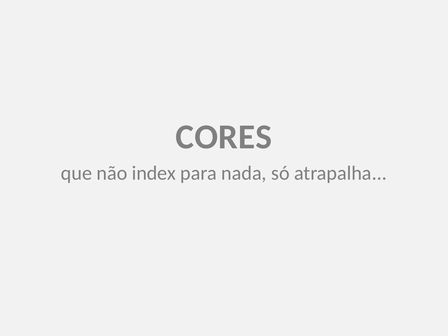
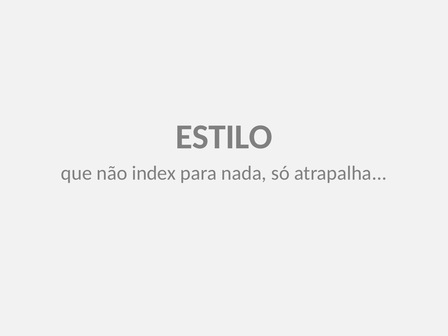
CORES: CORES -> ESTILO
